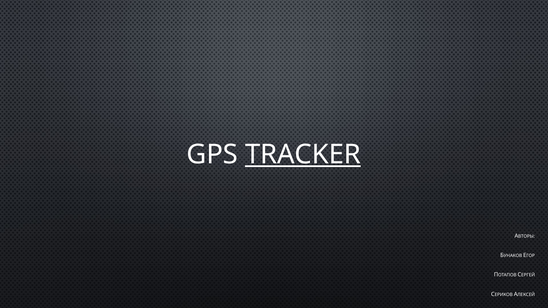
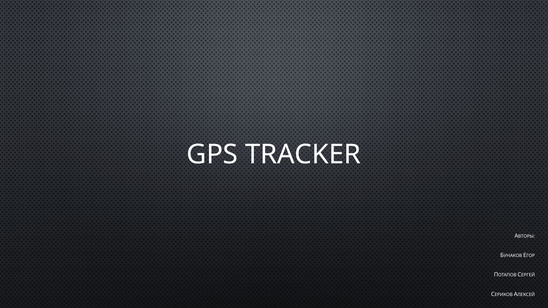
TRACKER underline: present -> none
